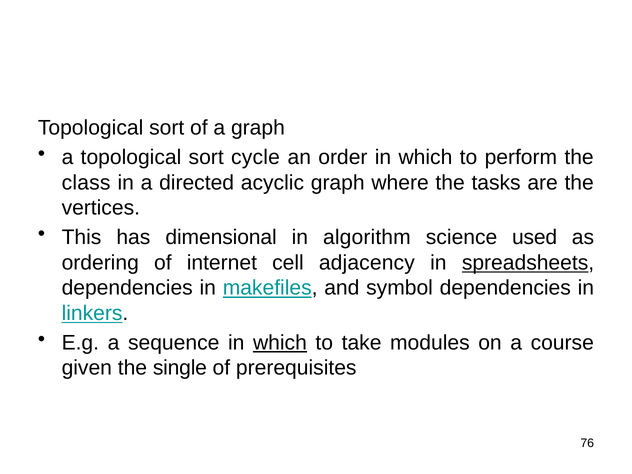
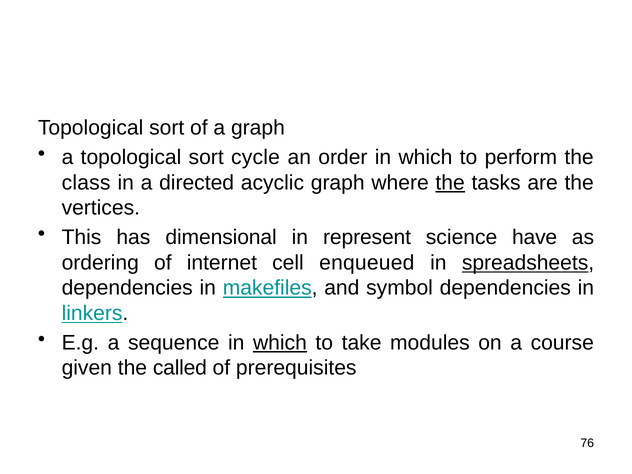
the at (450, 183) underline: none -> present
algorithm: algorithm -> represent
used: used -> have
adjacency: adjacency -> enqueued
single: single -> called
